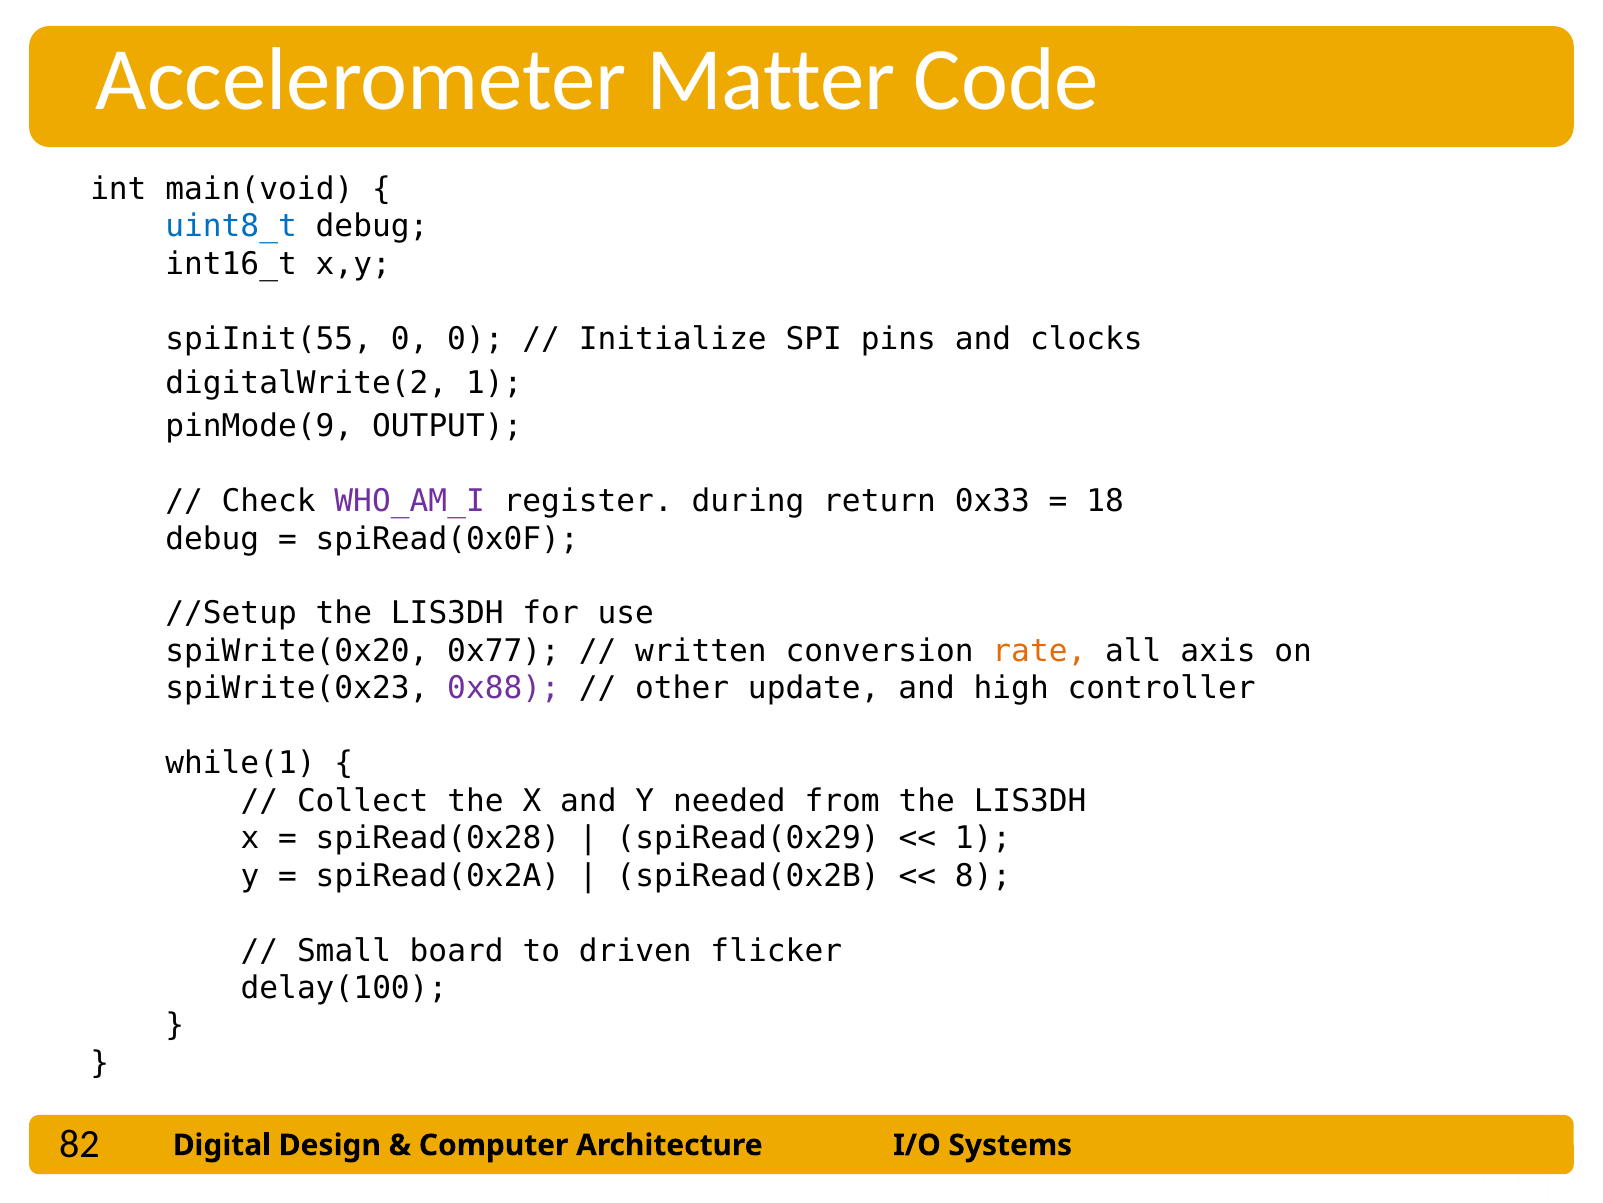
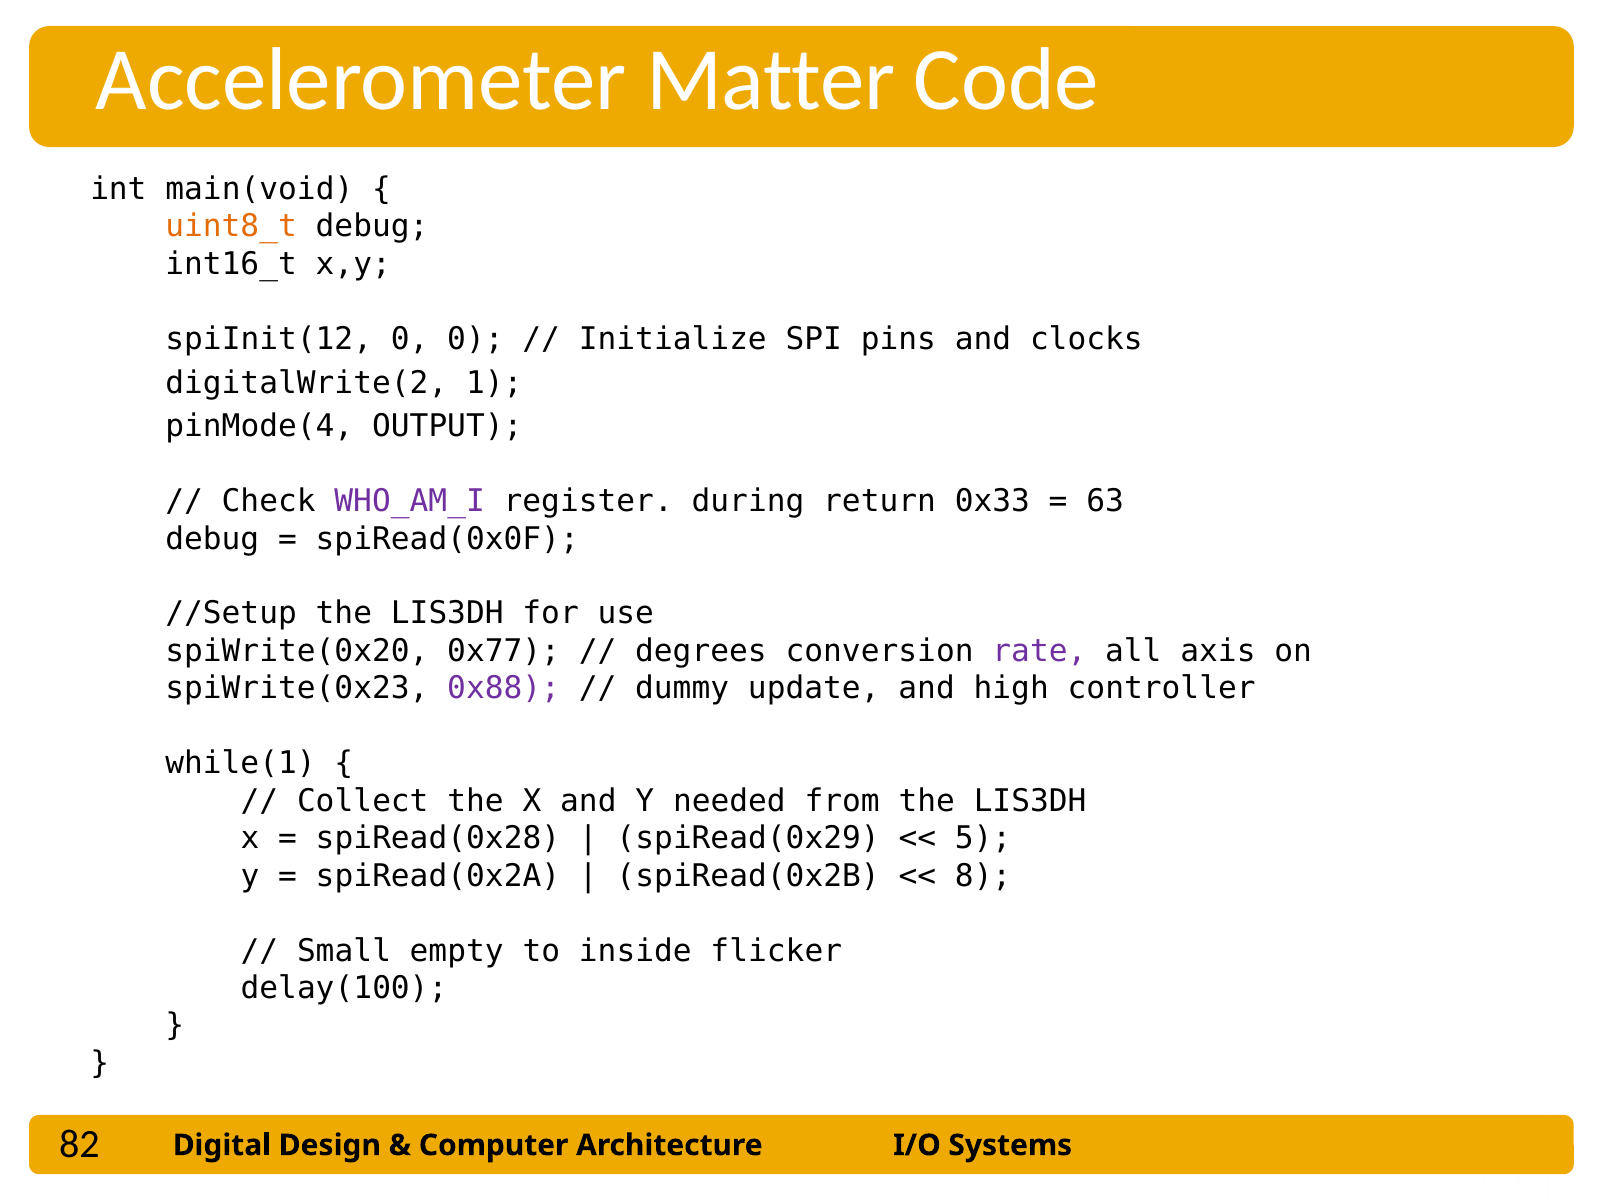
uint8_t colour: blue -> orange
spiInit(55: spiInit(55 -> spiInit(12
pinMode(9: pinMode(9 -> pinMode(4
18: 18 -> 63
written: written -> degrees
rate colour: orange -> purple
other: other -> dummy
1 at (983, 838): 1 -> 5
board: board -> empty
driven: driven -> inside
